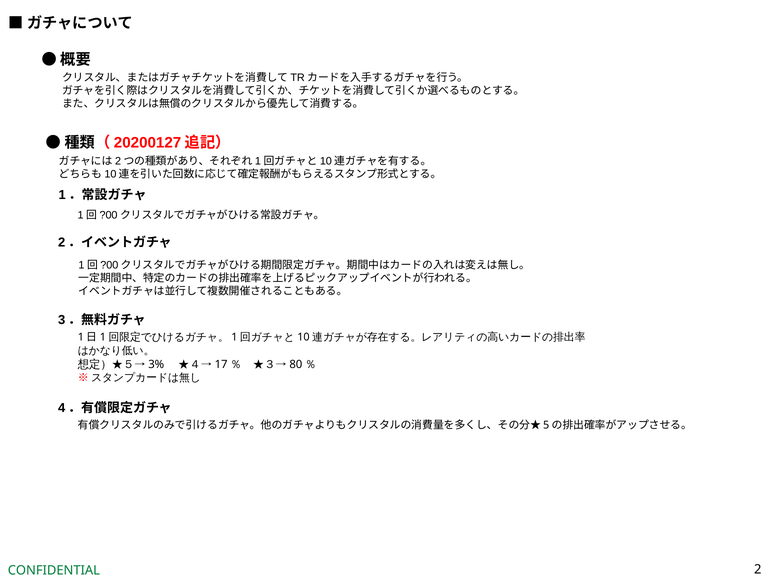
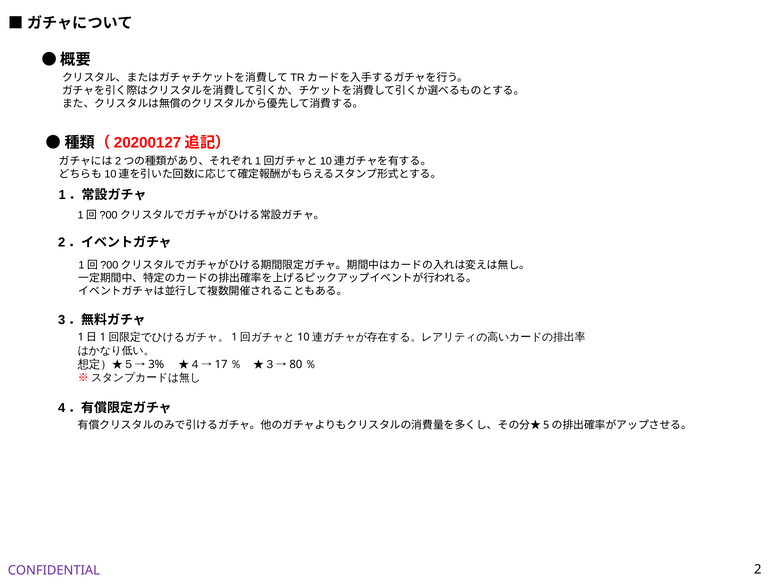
CONFIDENTIAL colour: green -> purple
